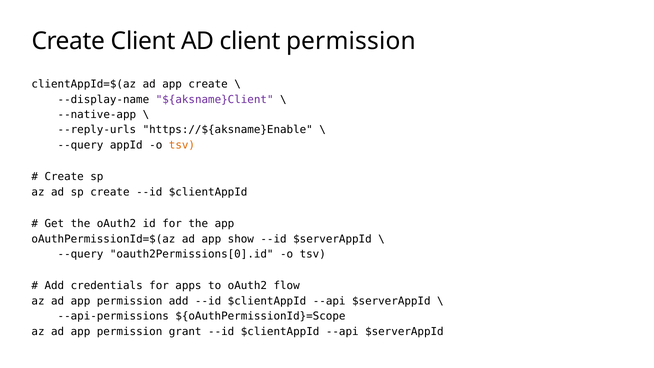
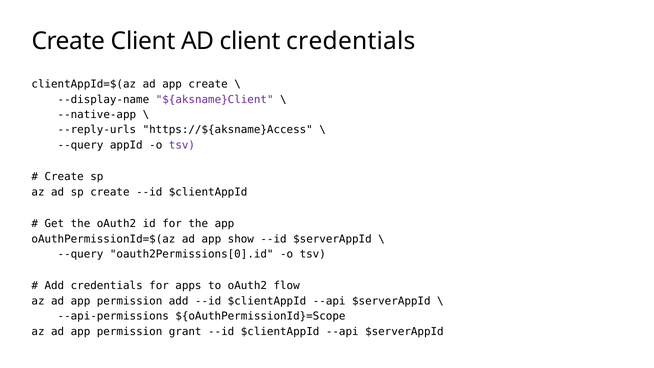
client permission: permission -> credentials
https://${aksname}Enable: https://${aksname}Enable -> https://${aksname}Access
tsv at (182, 145) colour: orange -> purple
